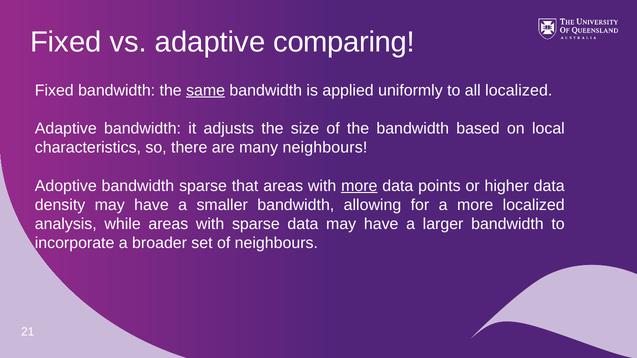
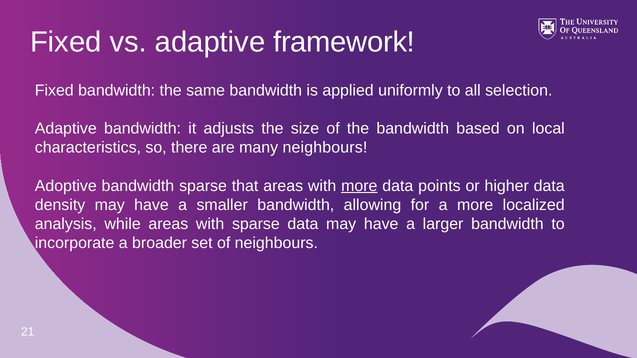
comparing: comparing -> framework
same underline: present -> none
all localized: localized -> selection
